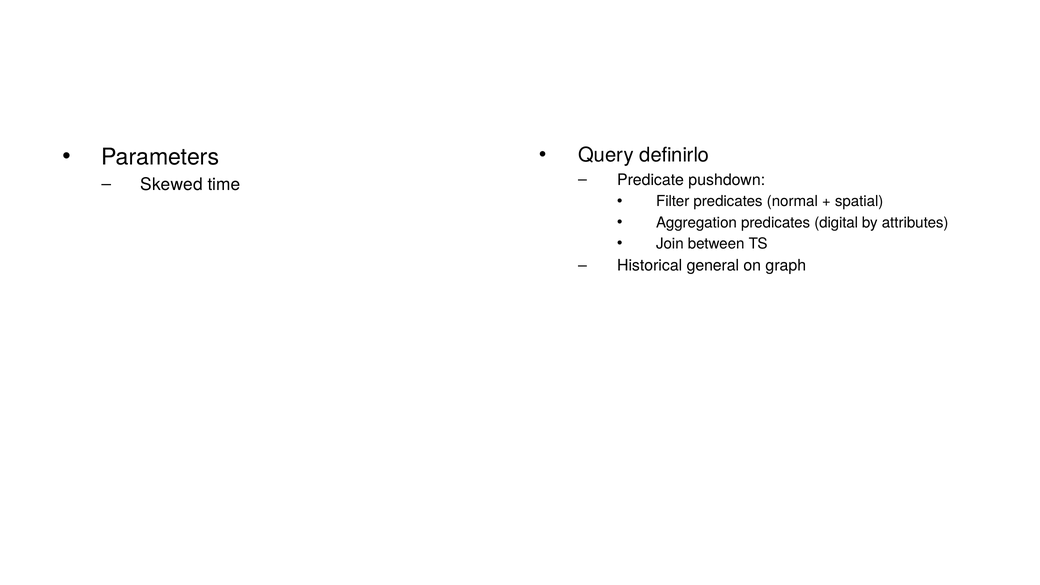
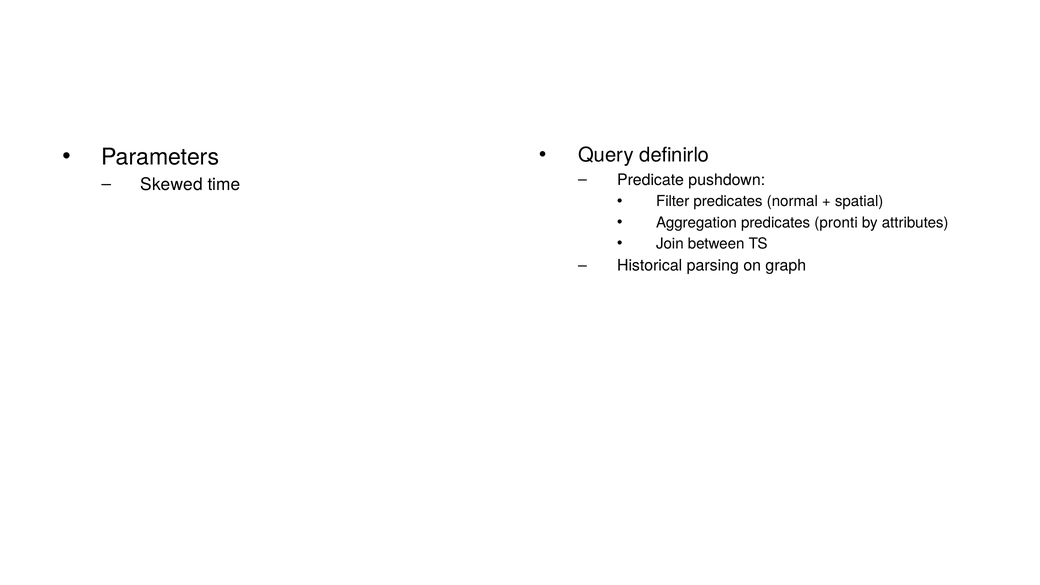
digital: digital -> pronti
general: general -> parsing
